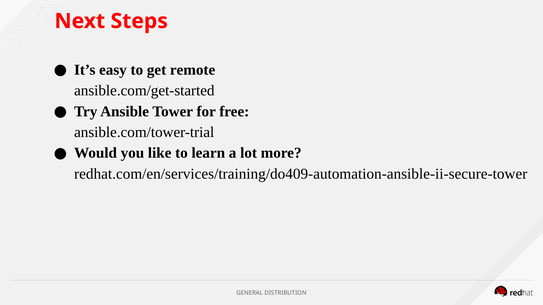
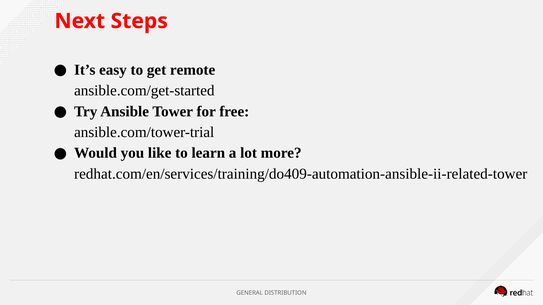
redhat.com/en/services/training/do409-automation-ansible-ii-secure-tower: redhat.com/en/services/training/do409-automation-ansible-ii-secure-tower -> redhat.com/en/services/training/do409-automation-ansible-ii-related-tower
